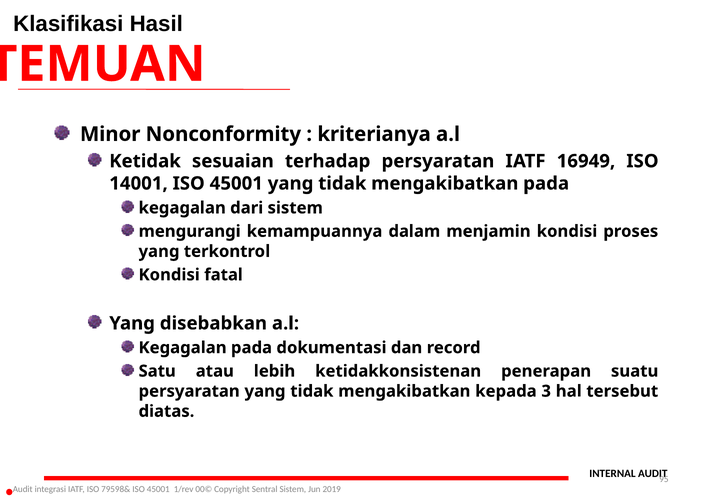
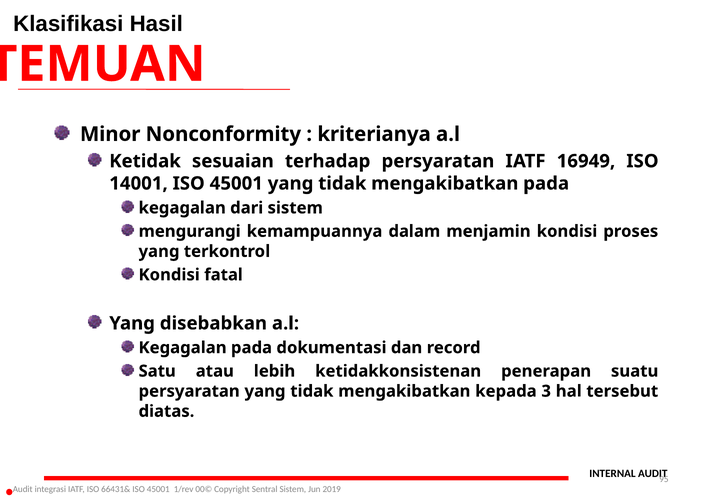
79598&: 79598& -> 66431&
